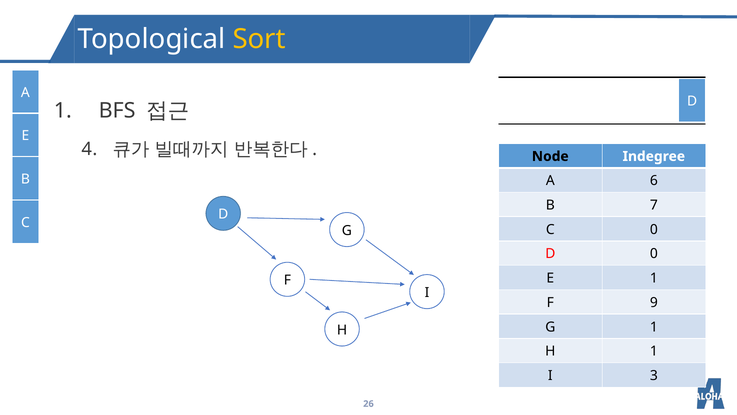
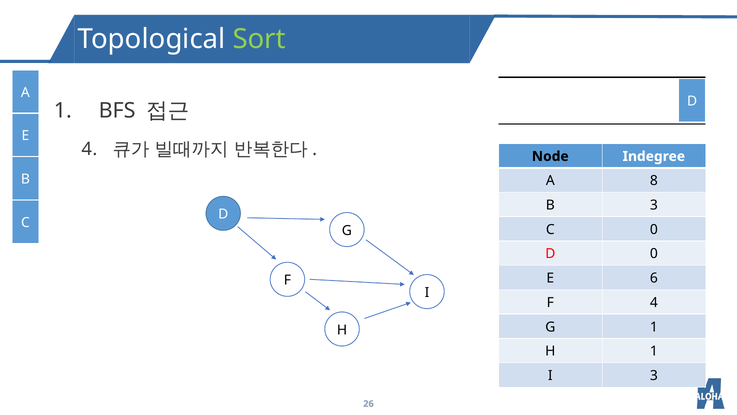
Sort colour: yellow -> light green
6: 6 -> 8
B 7: 7 -> 3
E 1: 1 -> 6
F 9: 9 -> 4
